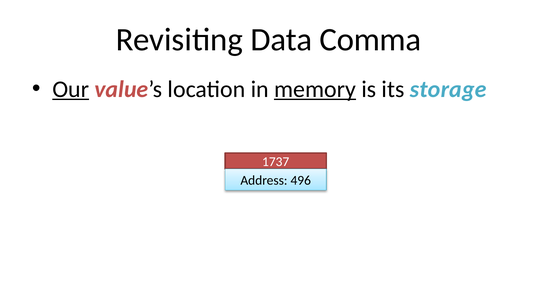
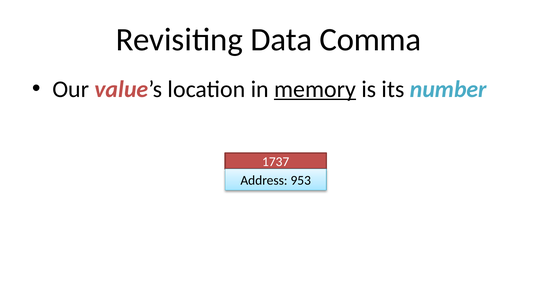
Our underline: present -> none
storage: storage -> number
496: 496 -> 953
